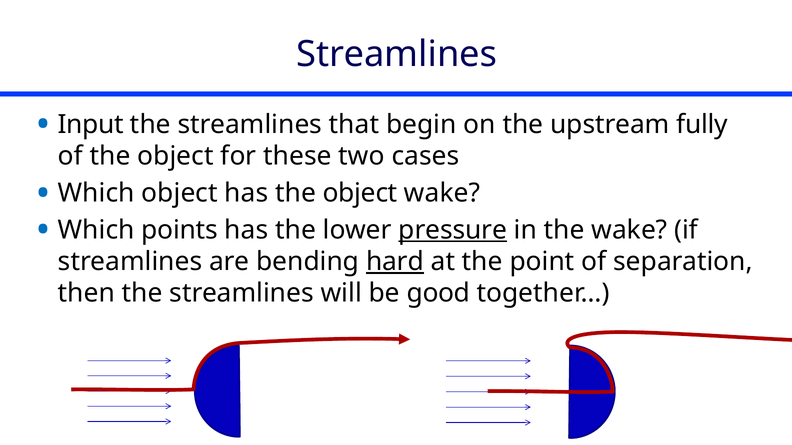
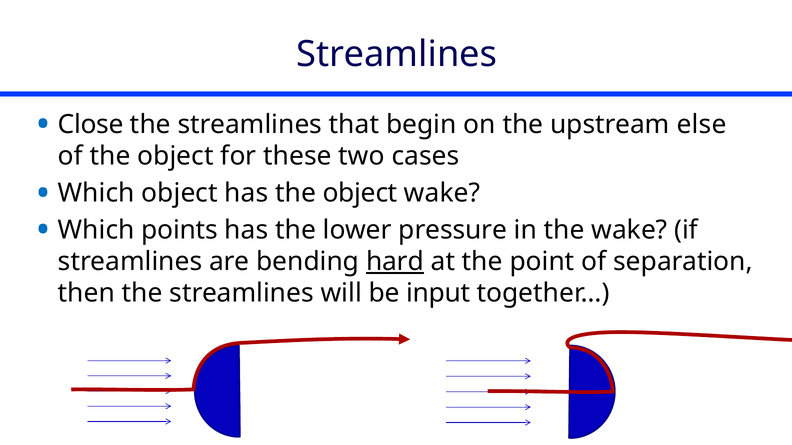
Input: Input -> Close
fully: fully -> else
pressure underline: present -> none
good: good -> input
